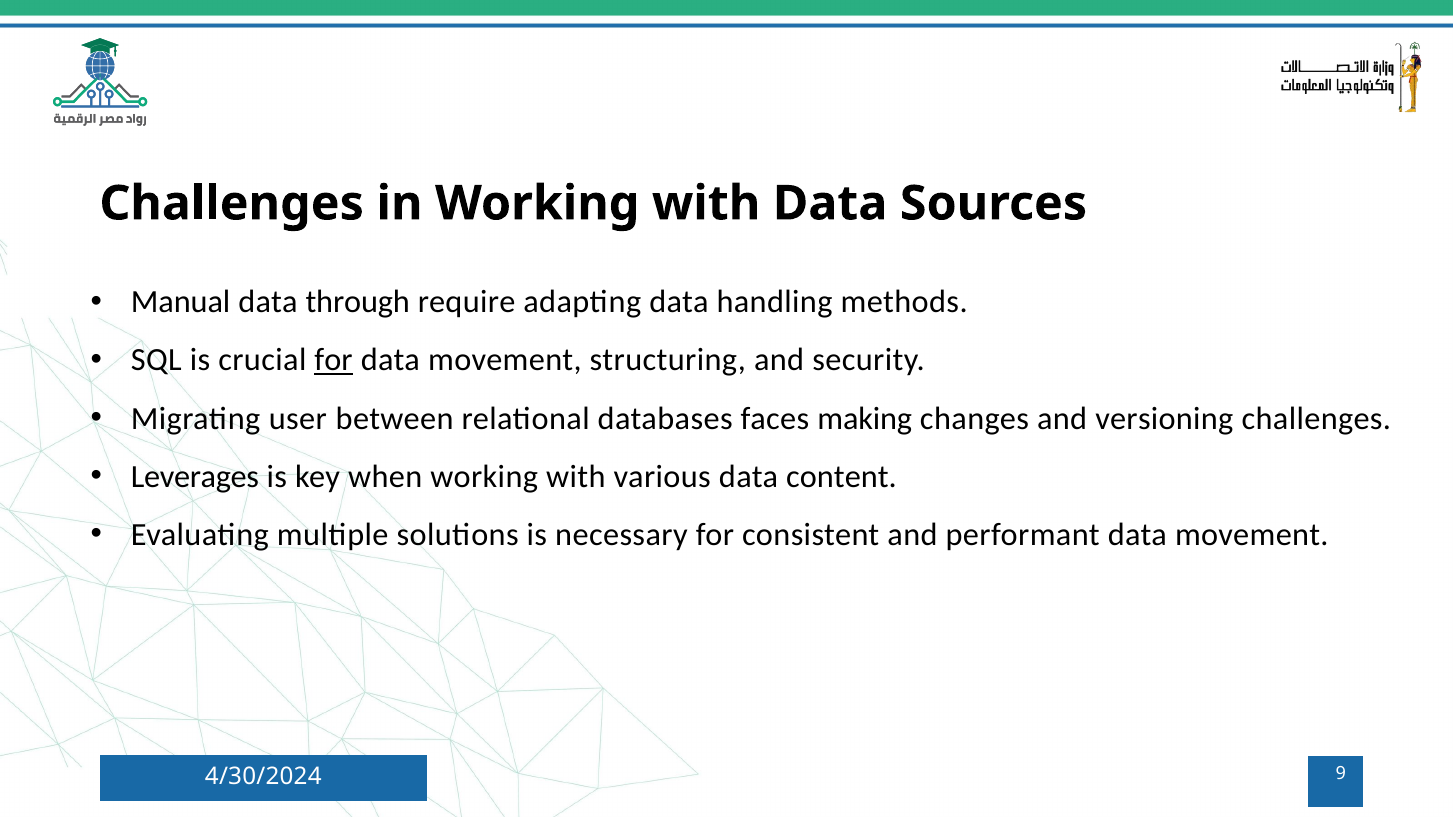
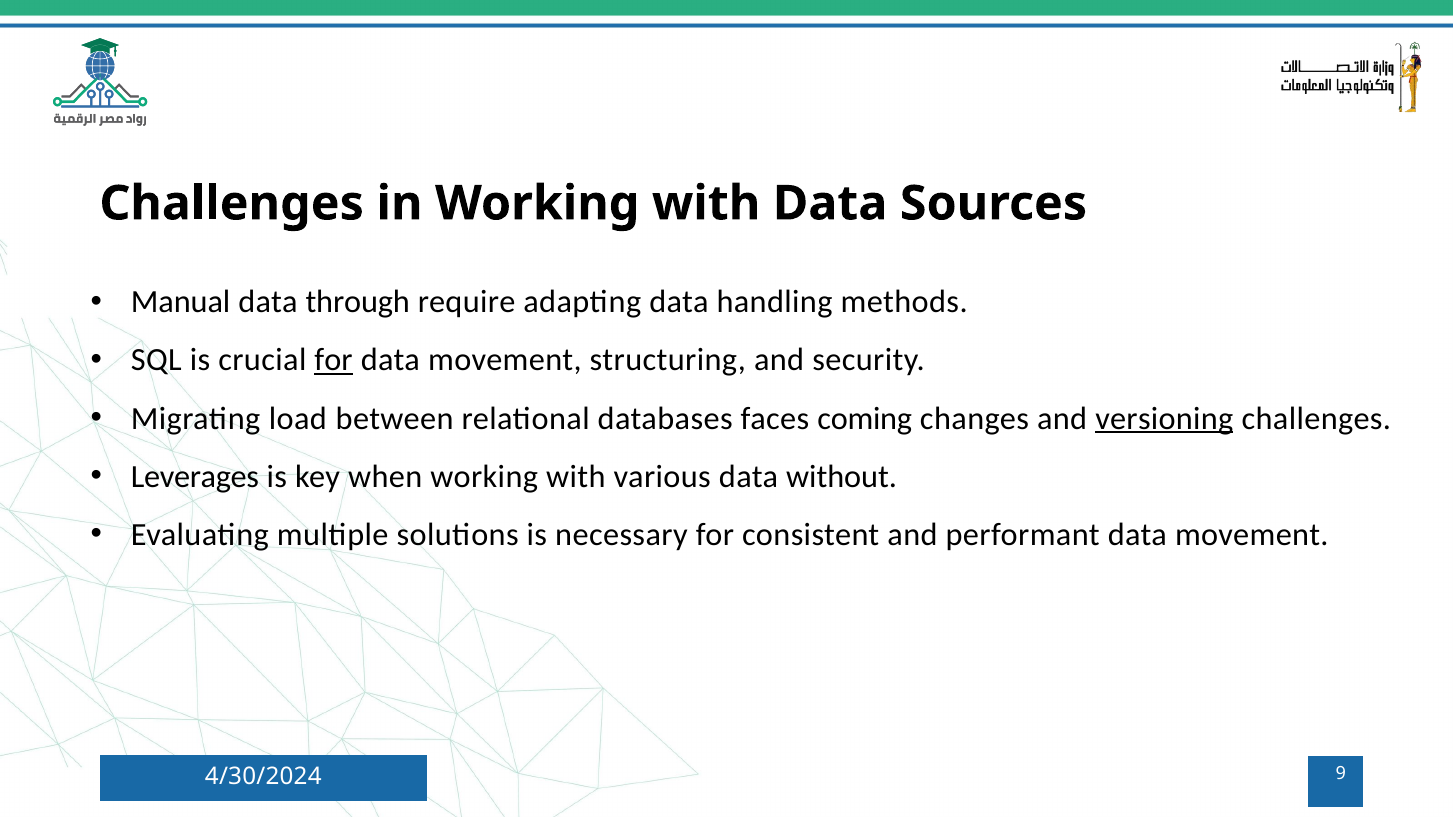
user: user -> load
making: making -> coming
versioning underline: none -> present
content: content -> without
